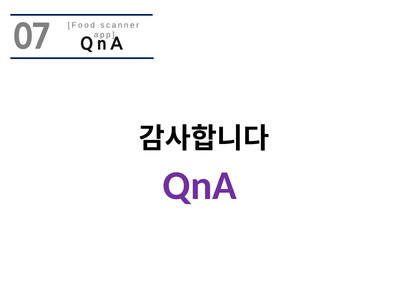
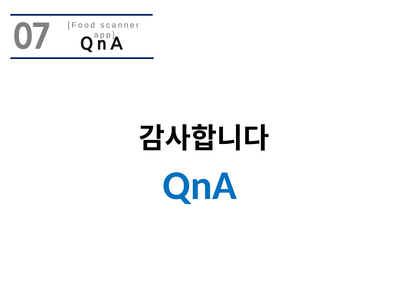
QnA at (200, 186) colour: purple -> blue
